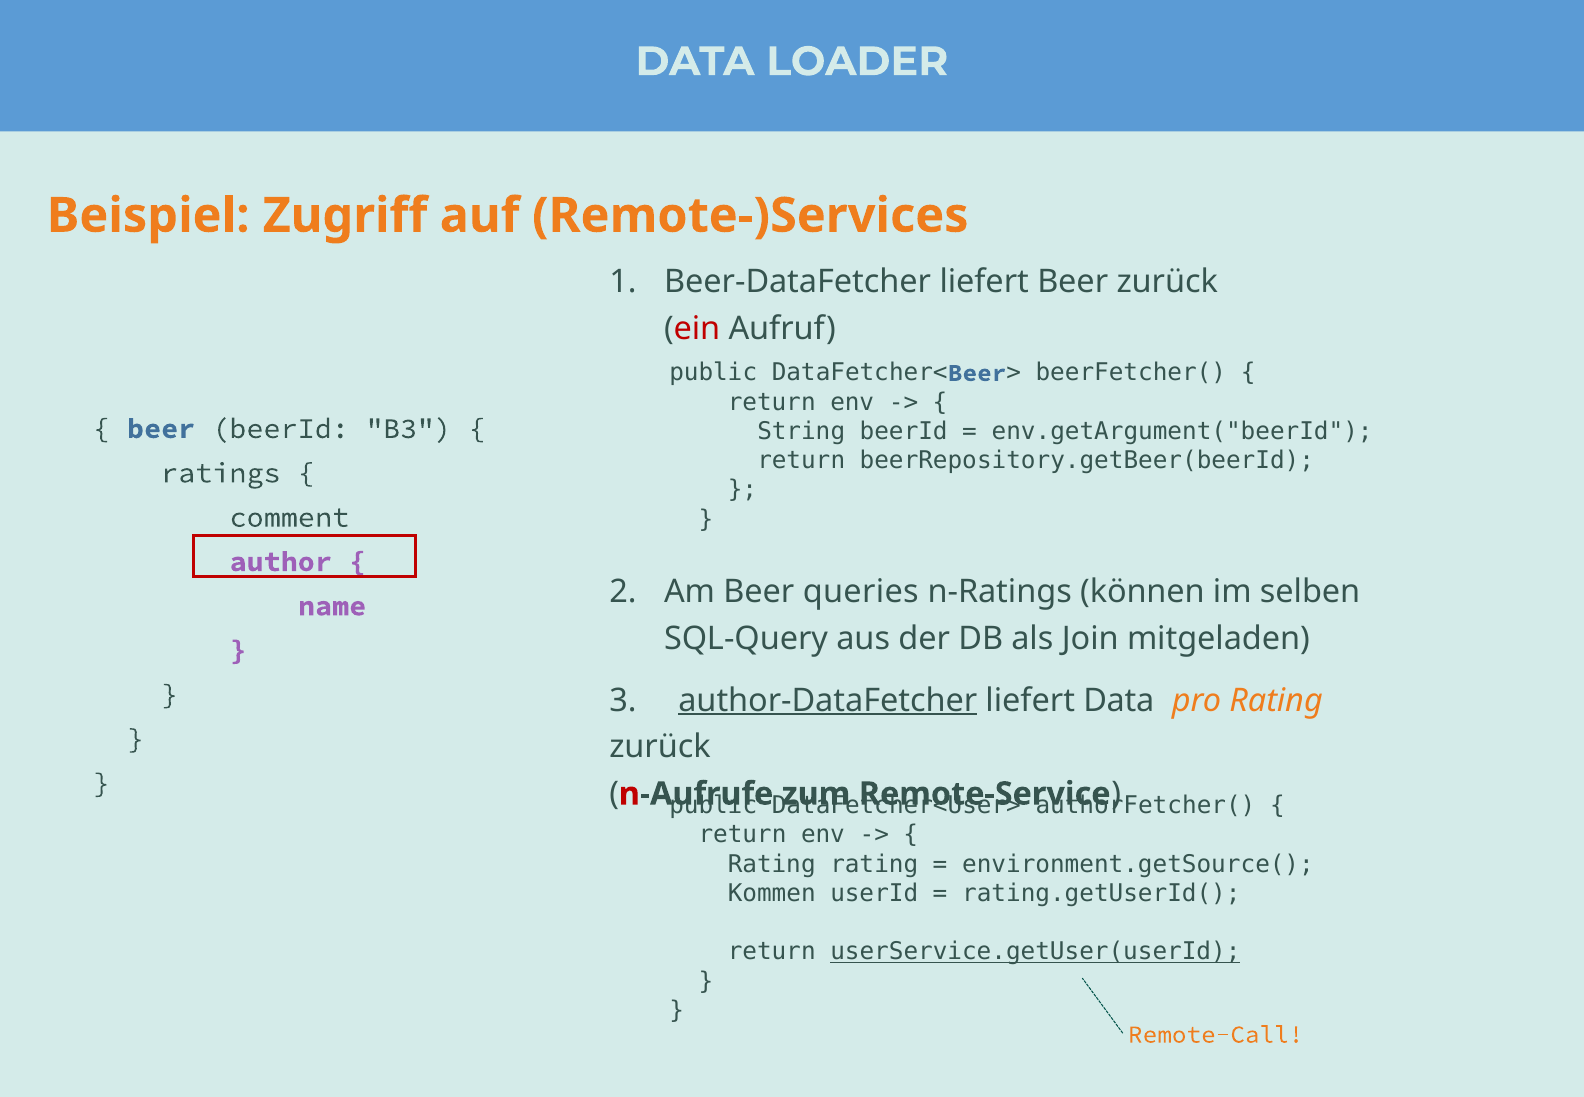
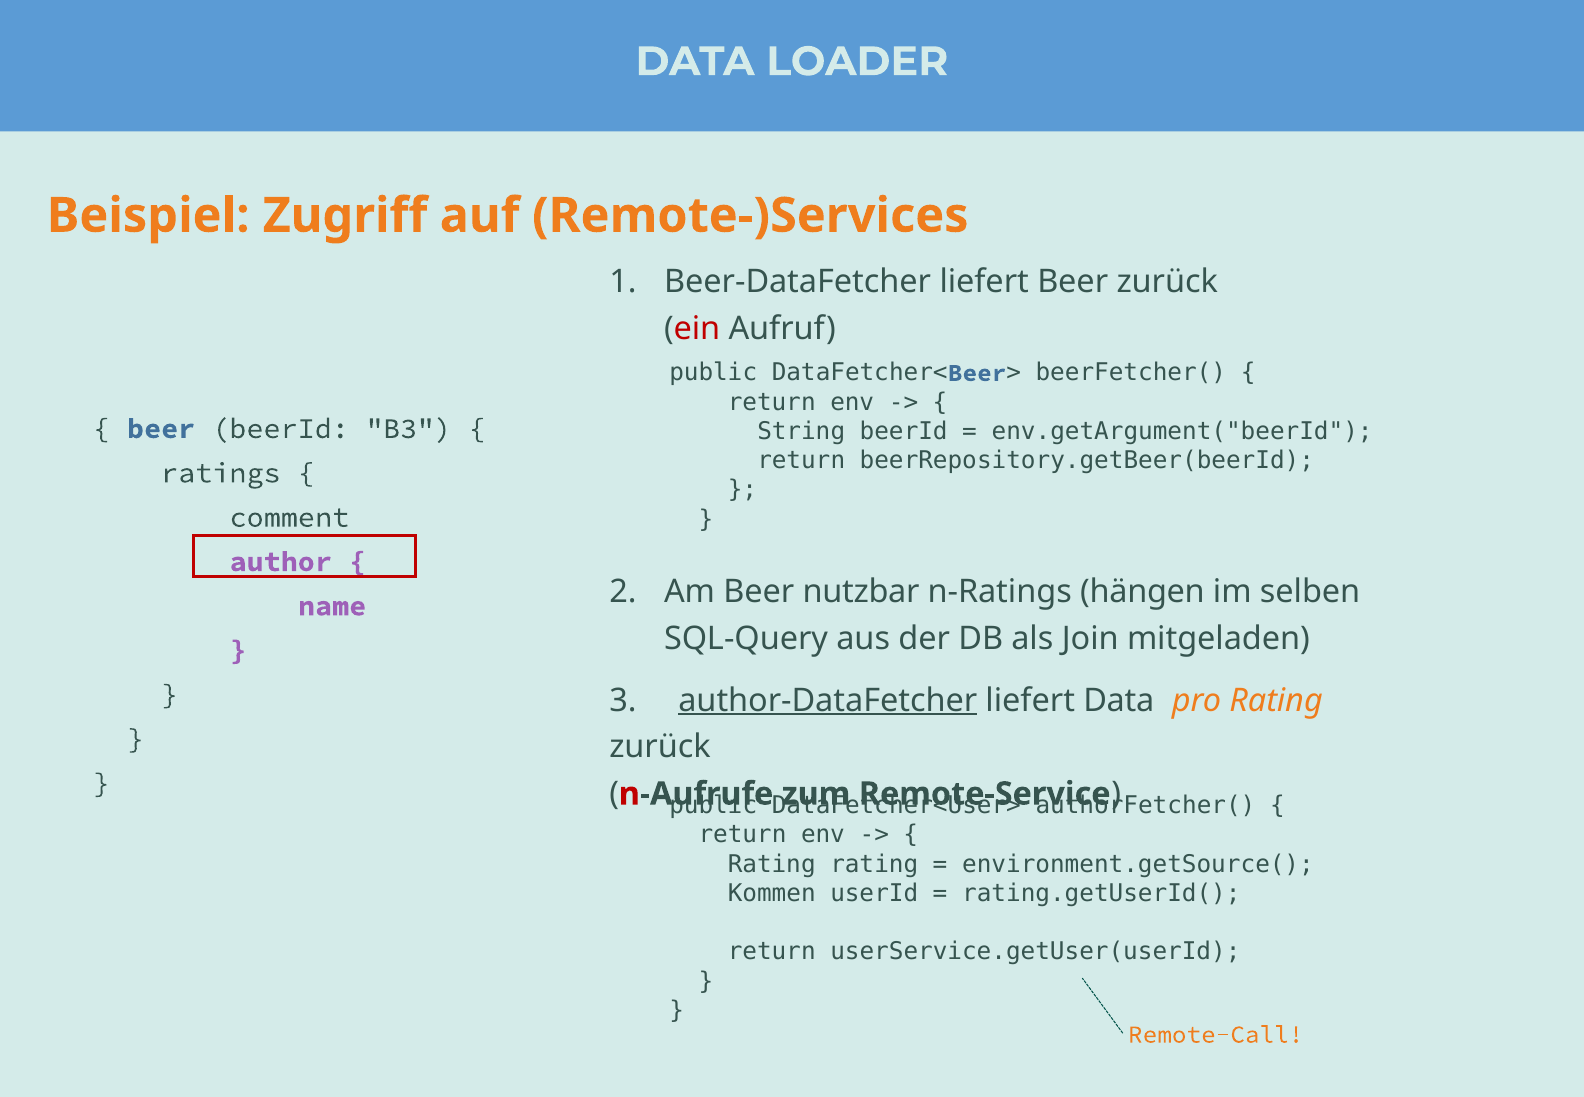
queries: queries -> nutzbar
können: können -> hängen
userService.getUser(userId underline: present -> none
